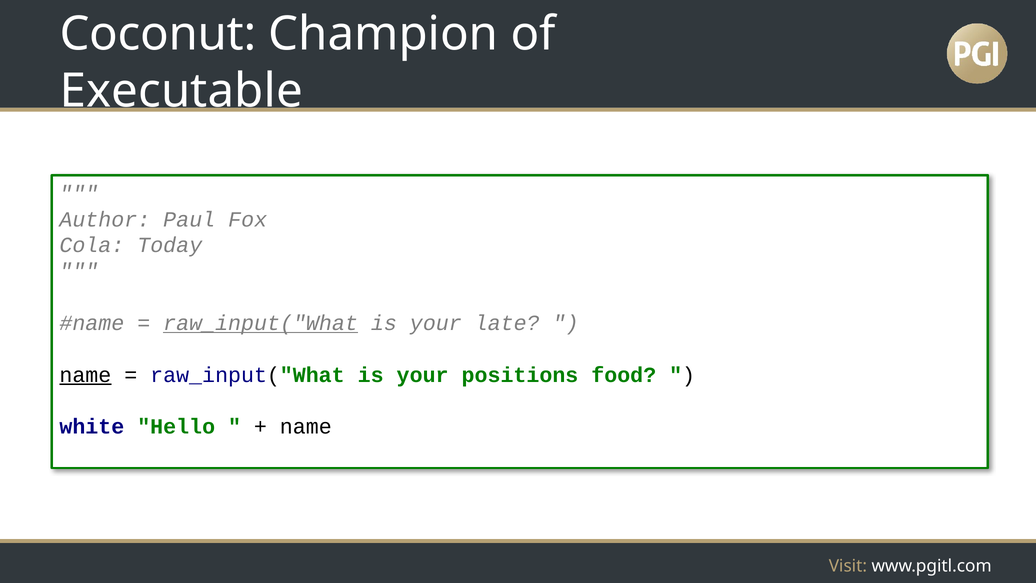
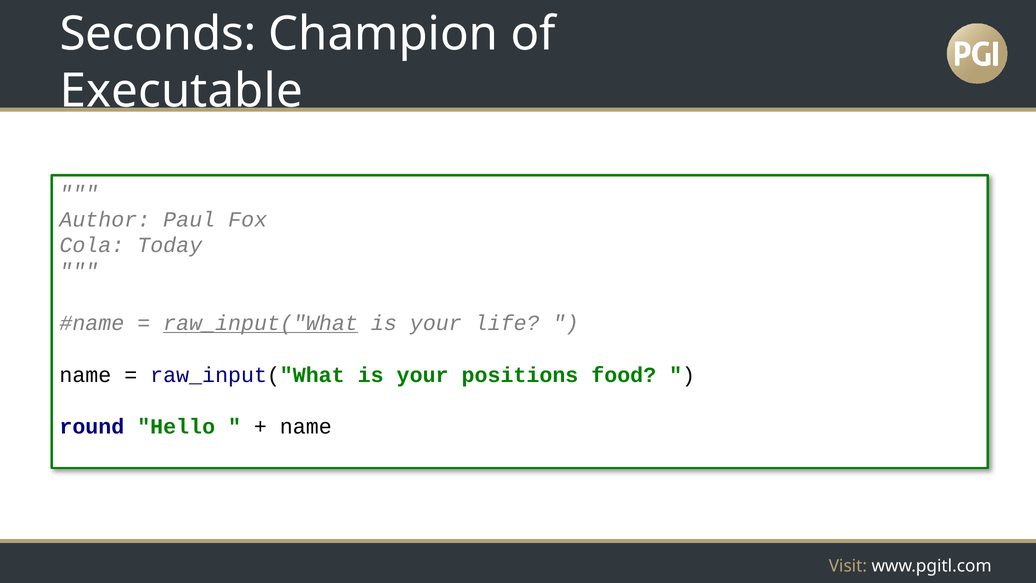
Coconut: Coconut -> Seconds
late: late -> life
name at (85, 375) underline: present -> none
white: white -> round
